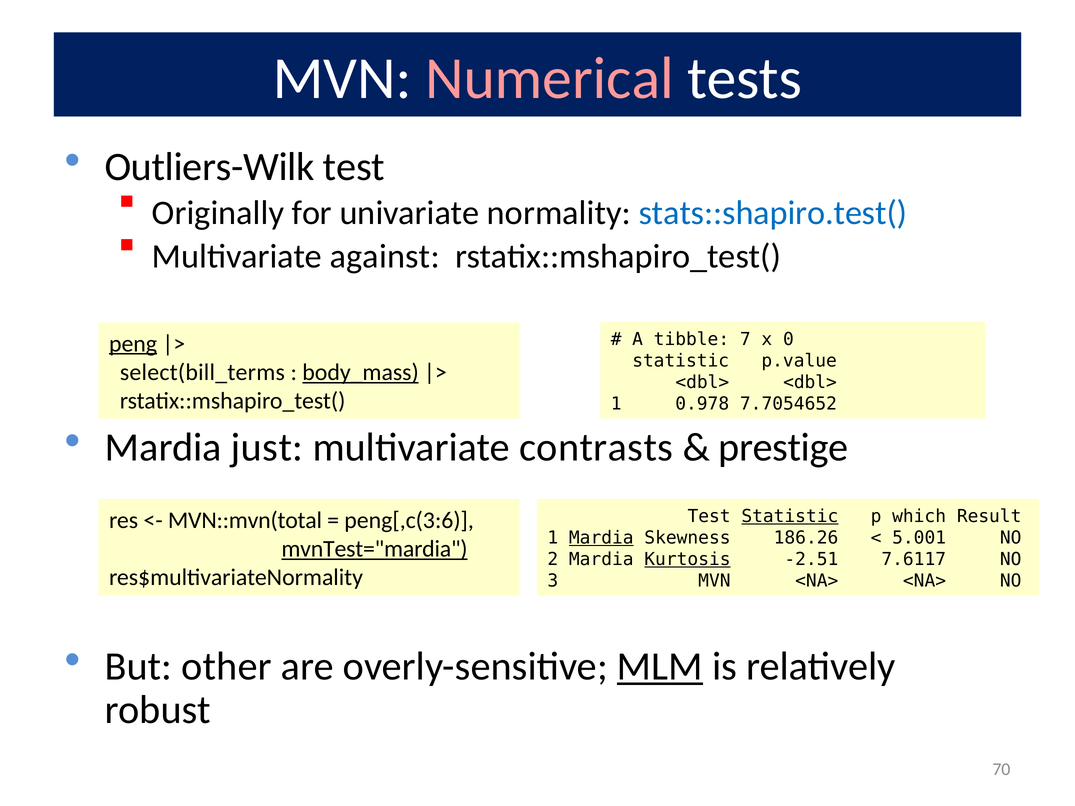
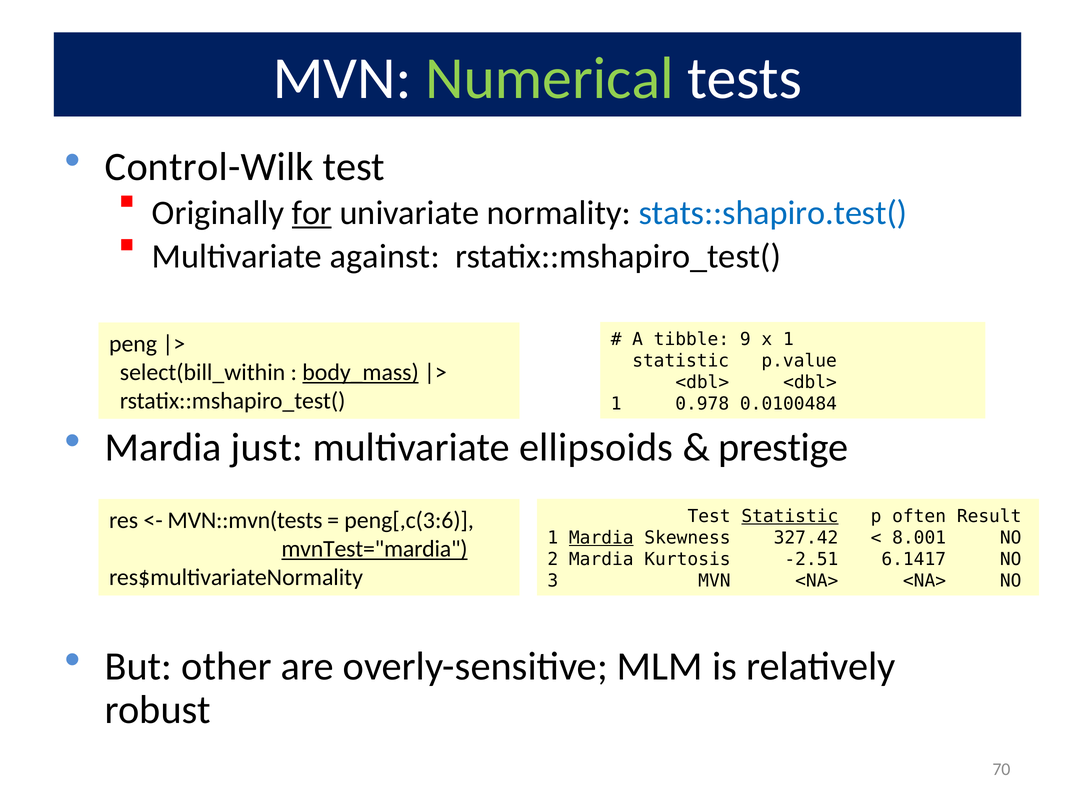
Numerical colour: pink -> light green
Outliers-Wilk: Outliers-Wilk -> Control-Wilk
for underline: none -> present
7: 7 -> 9
x 0: 0 -> 1
peng underline: present -> none
select(bill_terms: select(bill_terms -> select(bill_within
7.7054652: 7.7054652 -> 0.0100484
contrasts: contrasts -> ellipsoids
which: which -> often
MVN::mvn(total: MVN::mvn(total -> MVN::mvn(tests
186.26: 186.26 -> 327.42
5.001: 5.001 -> 8.001
Kurtosis underline: present -> none
7.6117: 7.6117 -> 6.1417
MLM underline: present -> none
